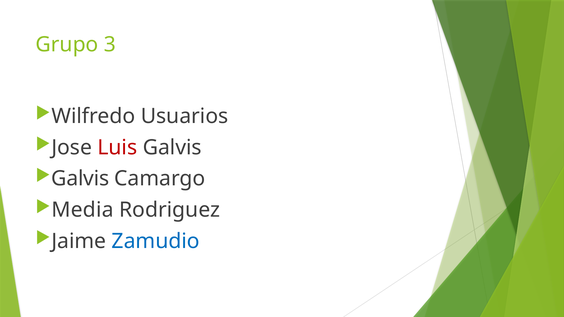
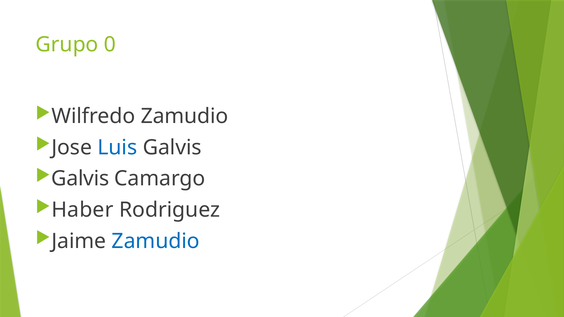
3: 3 -> 0
Wilfredo Usuarios: Usuarios -> Zamudio
Luis colour: red -> blue
Media: Media -> Haber
